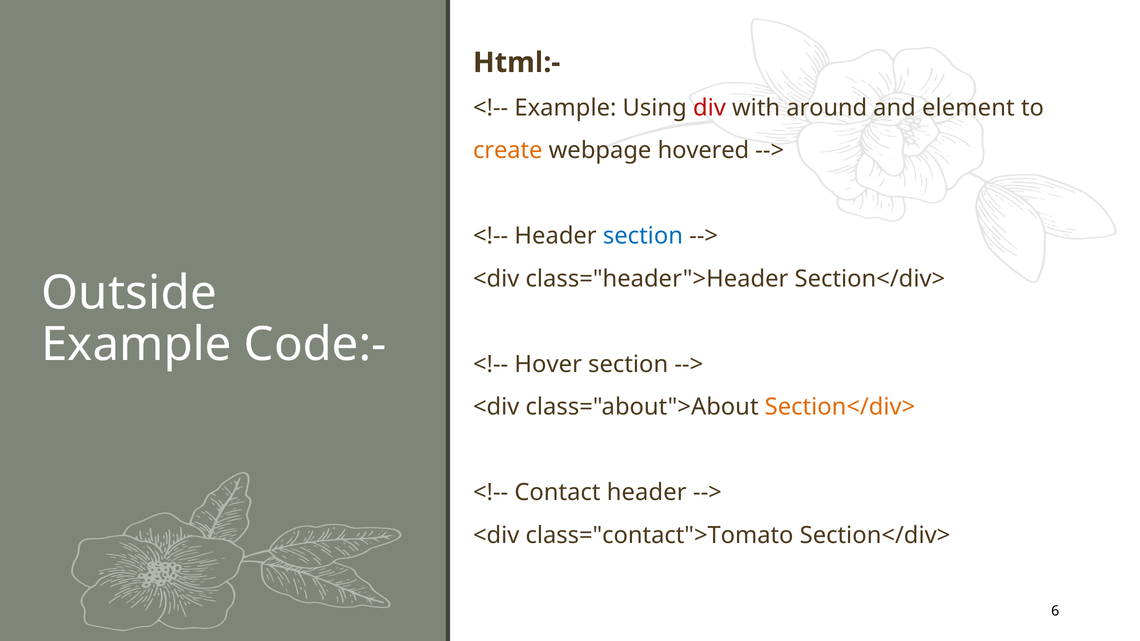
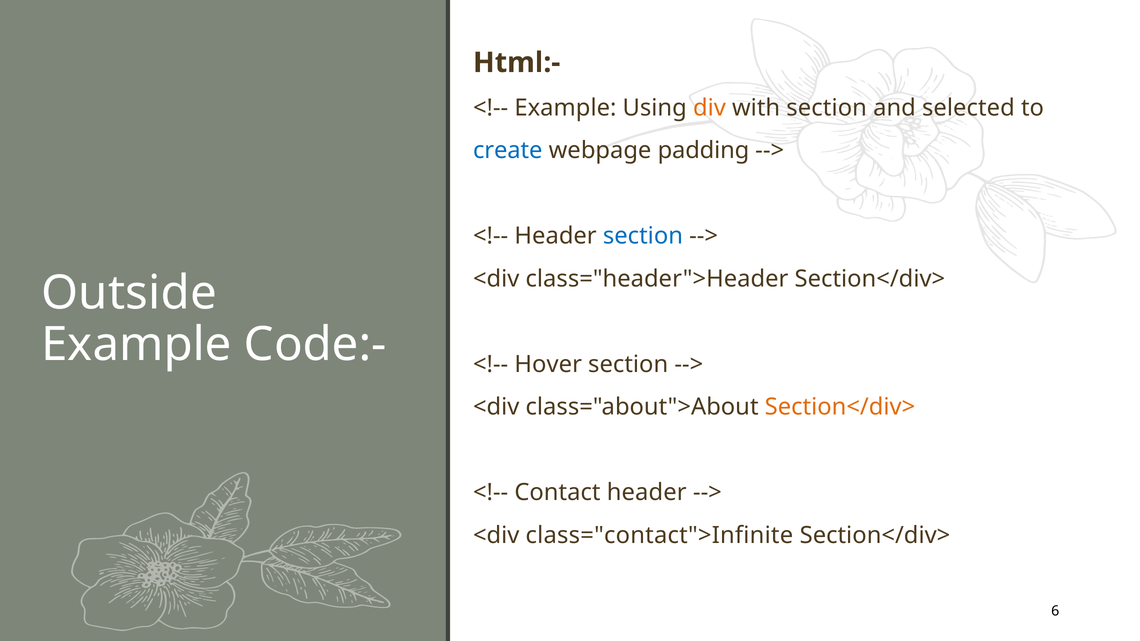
div colour: red -> orange
with around: around -> section
element: element -> selected
create colour: orange -> blue
hovered: hovered -> padding
class="contact">Tomato: class="contact">Tomato -> class="contact">Infinite
